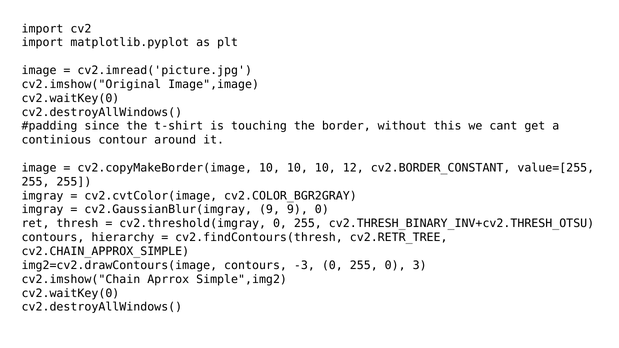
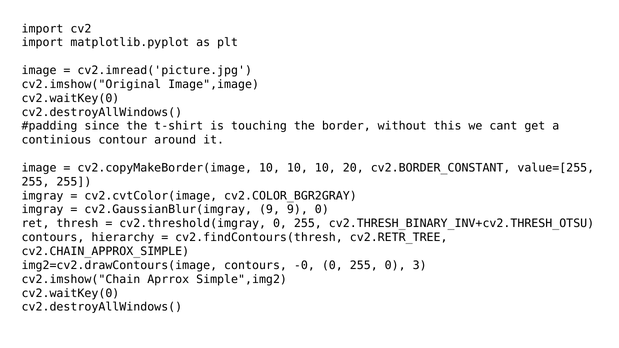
12: 12 -> 20
-3: -3 -> -0
